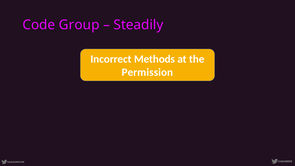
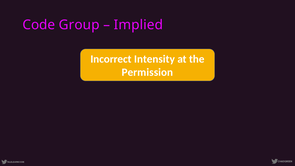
Steadily: Steadily -> Implied
Methods: Methods -> Intensity
